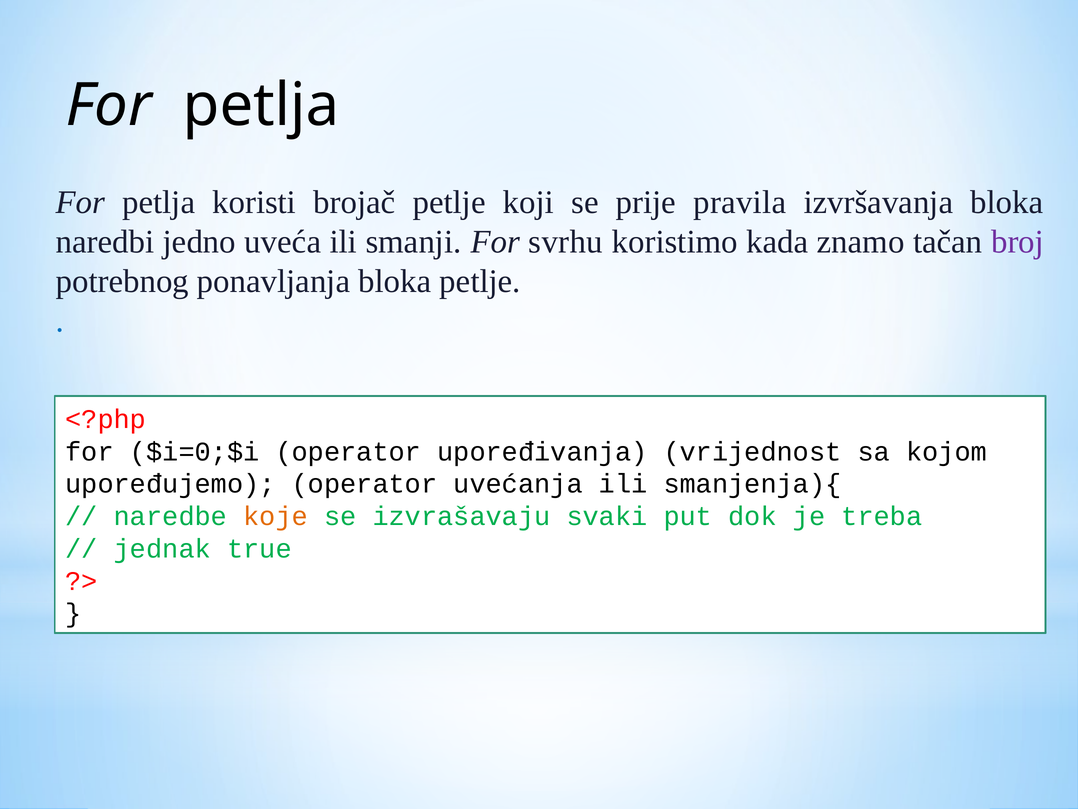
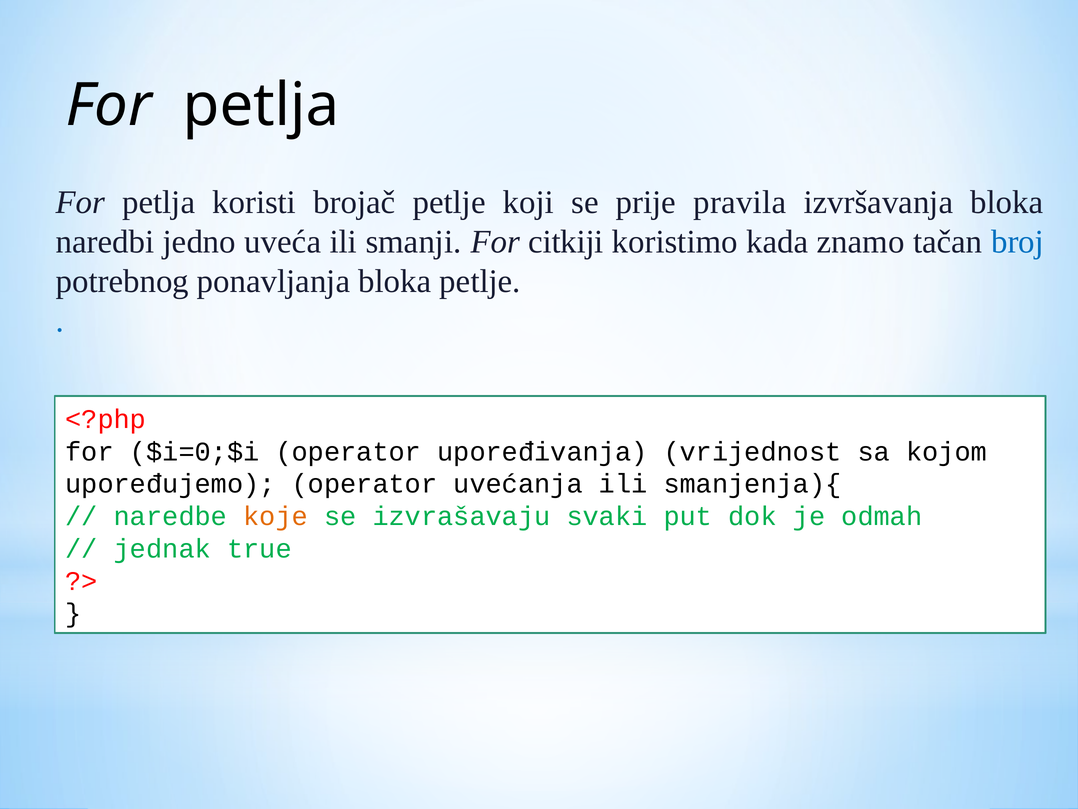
svrhu: svrhu -> citkiji
broj colour: purple -> blue
treba: treba -> odmah
